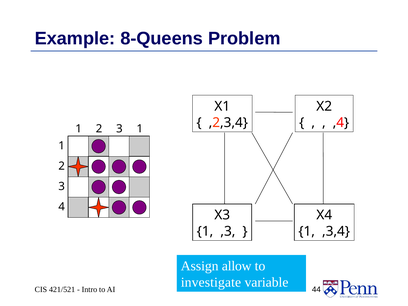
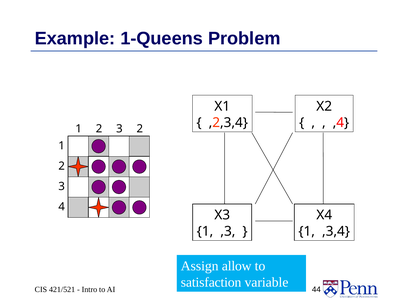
8-Queens: 8-Queens -> 1-Queens
2 1: 1 -> 2
investigate: investigate -> satisfaction
